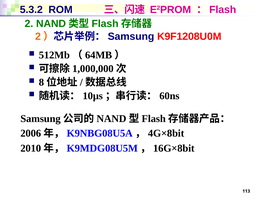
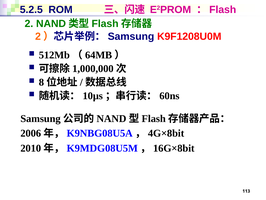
5.3.2: 5.3.2 -> 5.2.5
